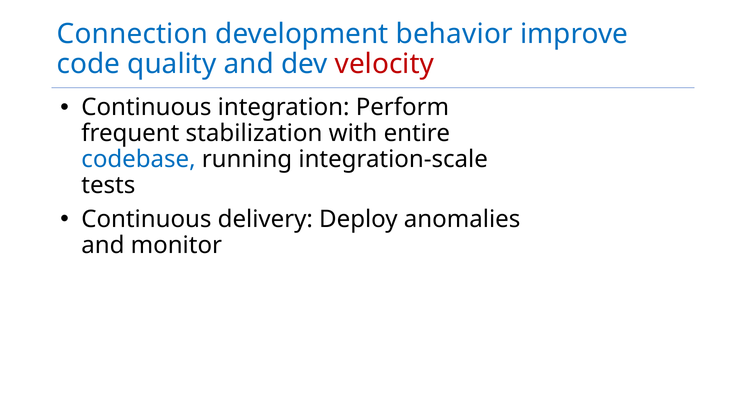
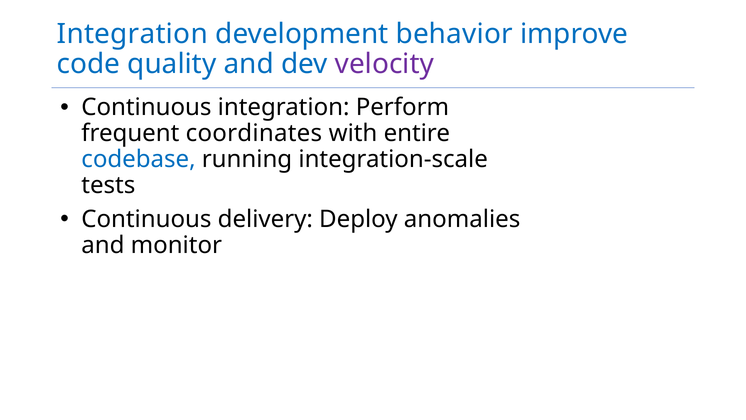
Connection at (132, 34): Connection -> Integration
velocity colour: red -> purple
stabilization: stabilization -> coordinates
